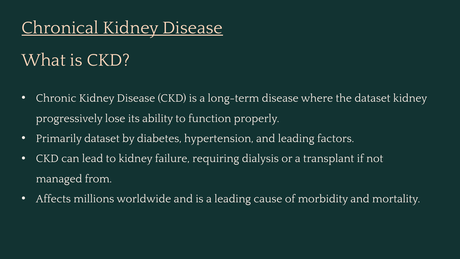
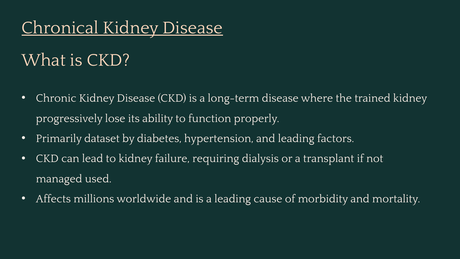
the dataset: dataset -> trained
from: from -> used
